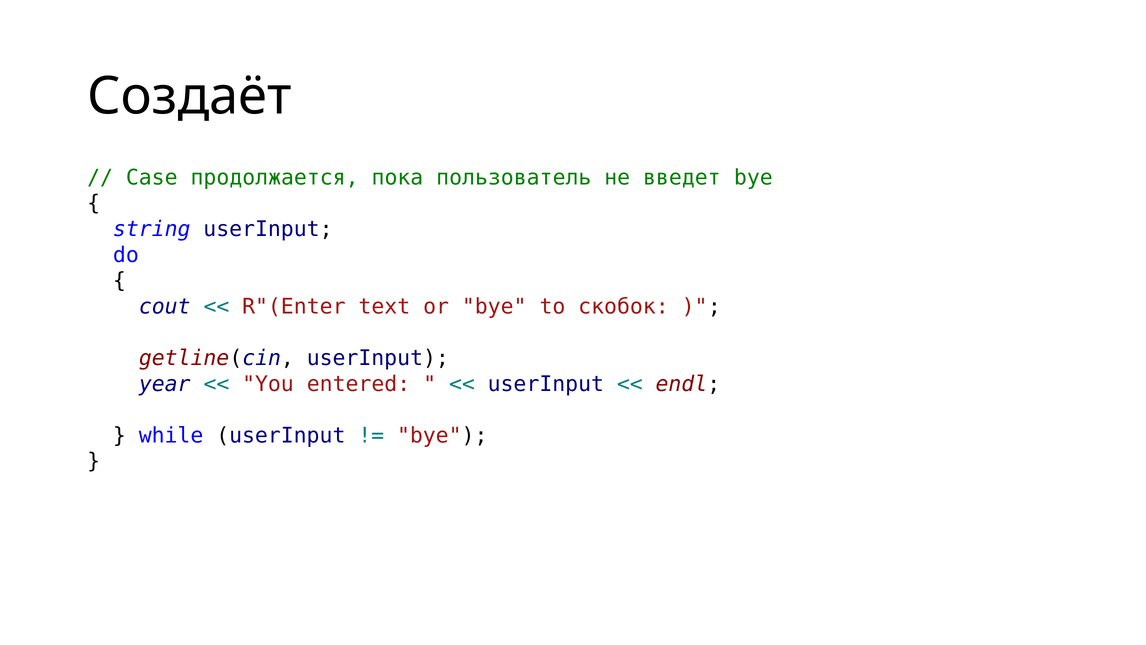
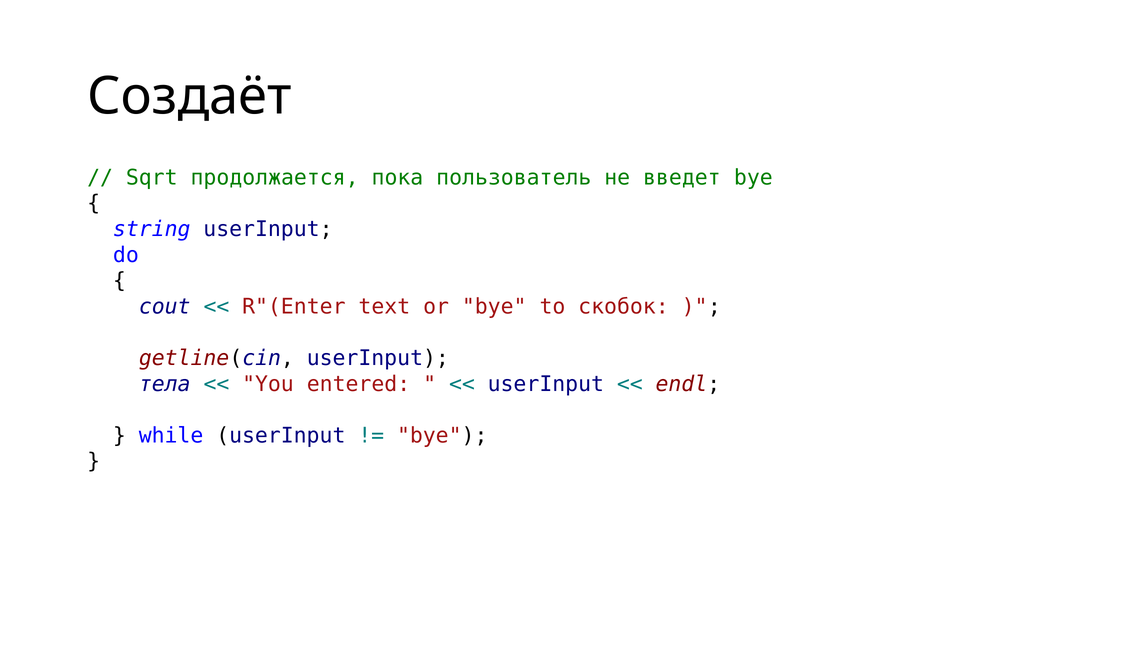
Case: Case -> Sqrt
year: year -> тела
